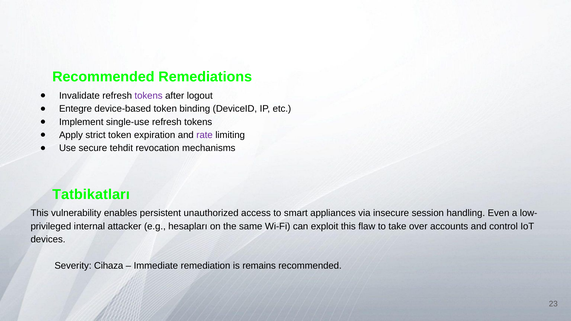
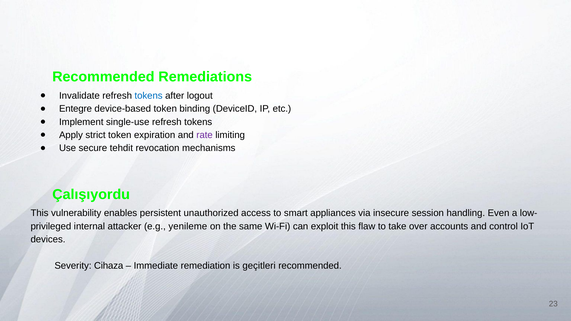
tokens at (149, 96) colour: purple -> blue
Tatbikatları: Tatbikatları -> Çalışıyordu
hesapları: hesapları -> yenileme
remains: remains -> geçitleri
